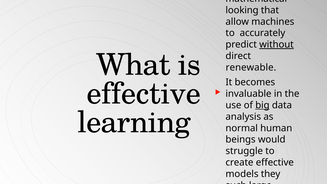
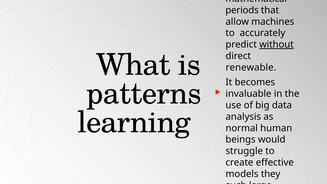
looking: looking -> periods
effective at (144, 94): effective -> patterns
big underline: present -> none
